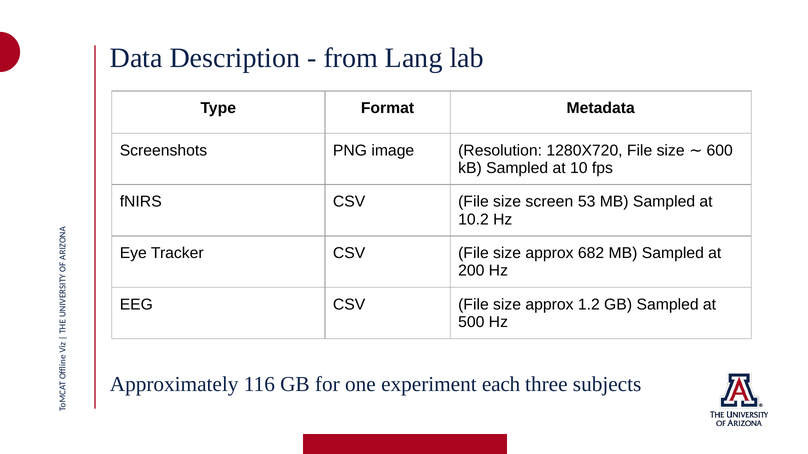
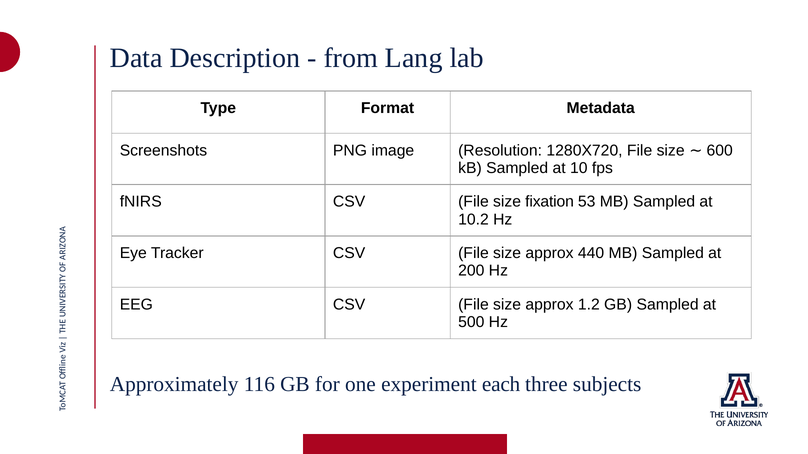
screen: screen -> fixation
682: 682 -> 440
